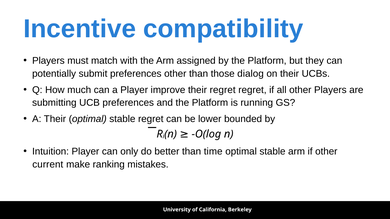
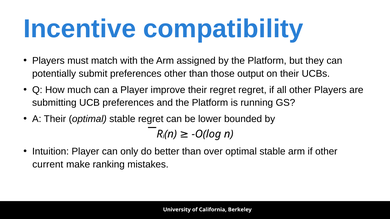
dialog: dialog -> output
time: time -> over
